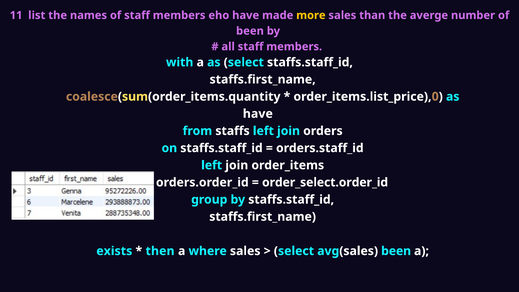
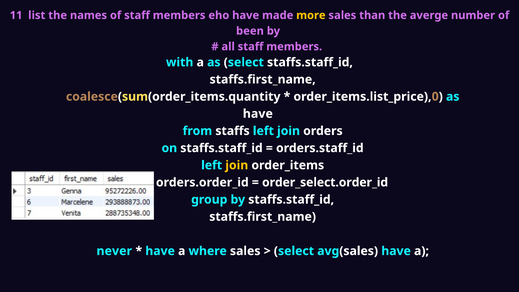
join at (237, 165) colour: white -> yellow
exists: exists -> never
then at (160, 251): then -> have
avg(sales been: been -> have
